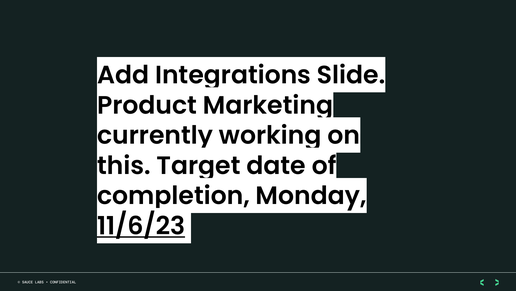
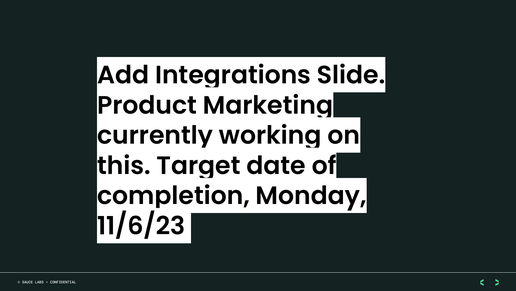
11/6/23 underline: present -> none
